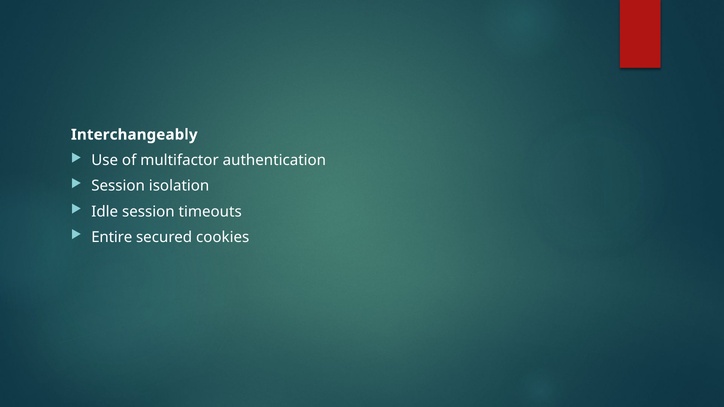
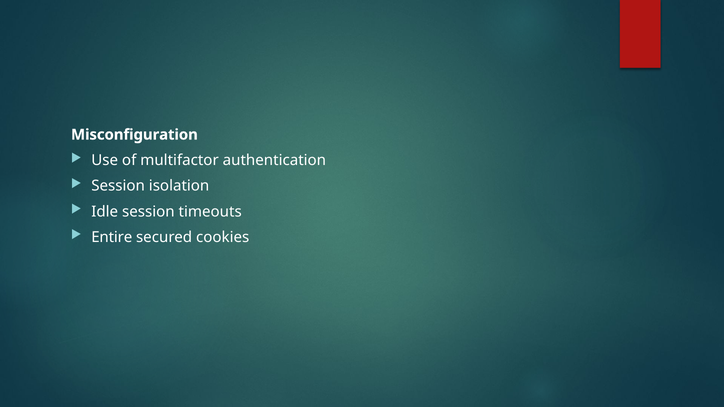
Interchangeably: Interchangeably -> Misconfiguration
